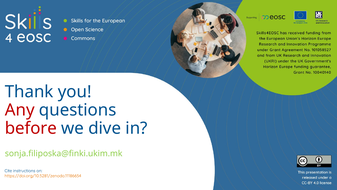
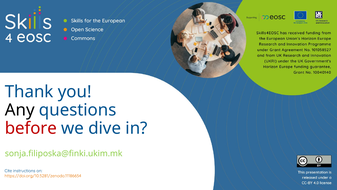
Any colour: red -> black
